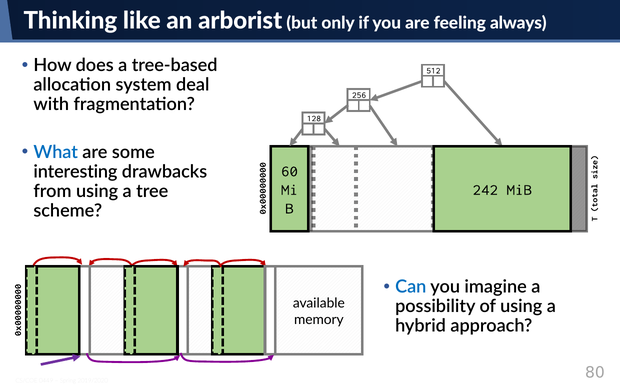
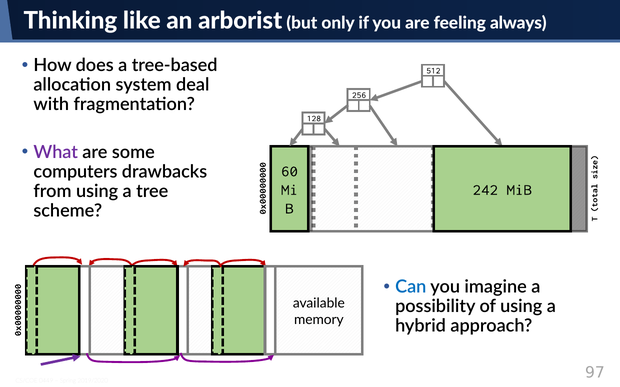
What colour: blue -> purple
interesting: interesting -> computers
80: 80 -> 97
